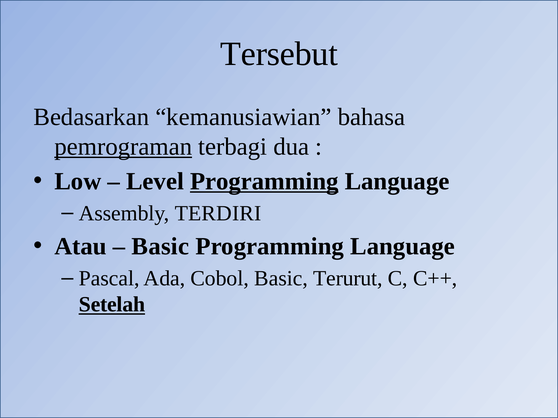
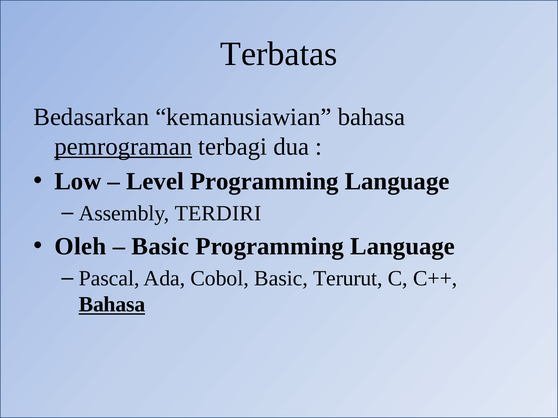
Tersebut: Tersebut -> Terbatas
Programming at (264, 182) underline: present -> none
Atau: Atau -> Oleh
Setelah at (112, 305): Setelah -> Bahasa
